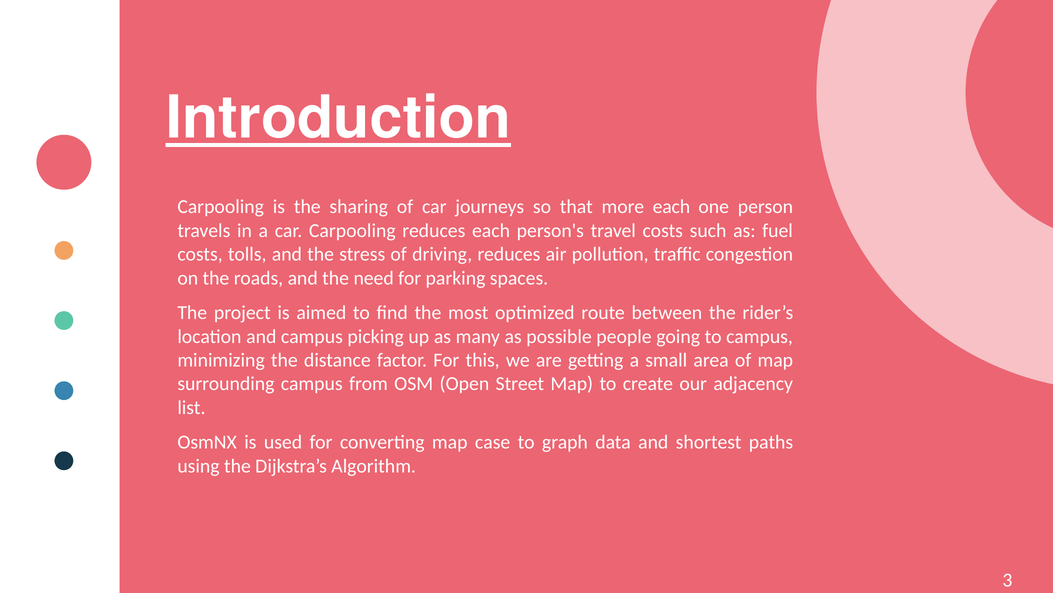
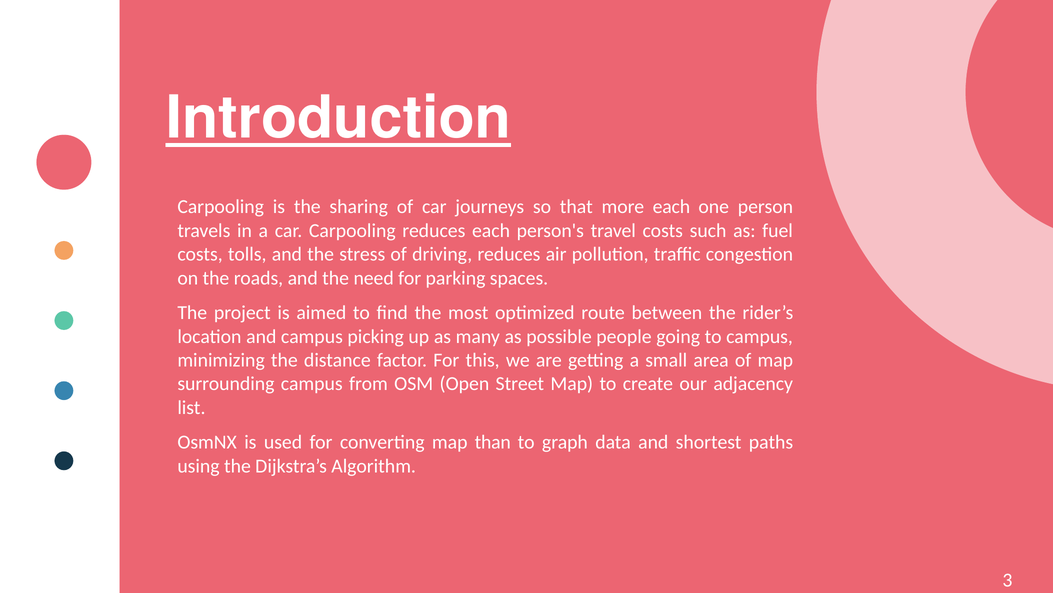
case: case -> than
